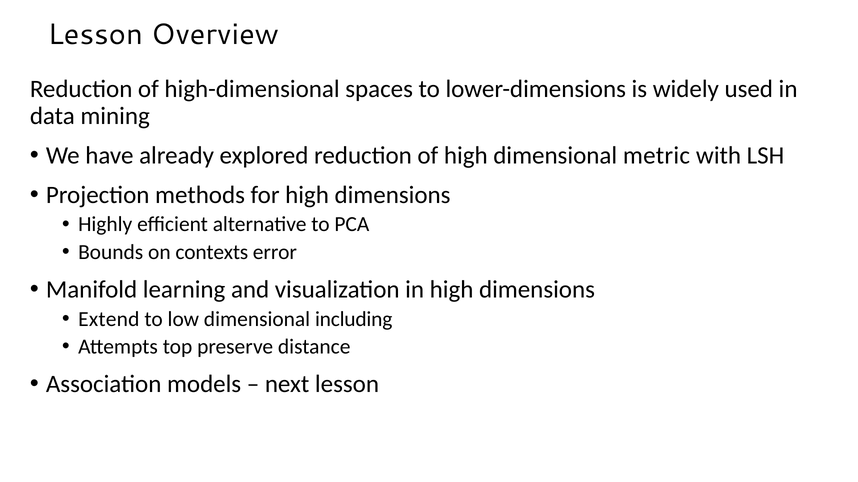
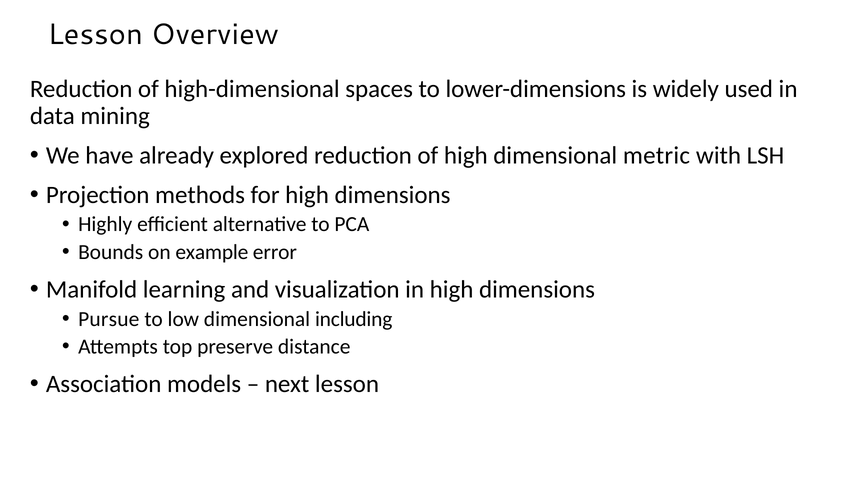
contexts: contexts -> example
Extend: Extend -> Pursue
